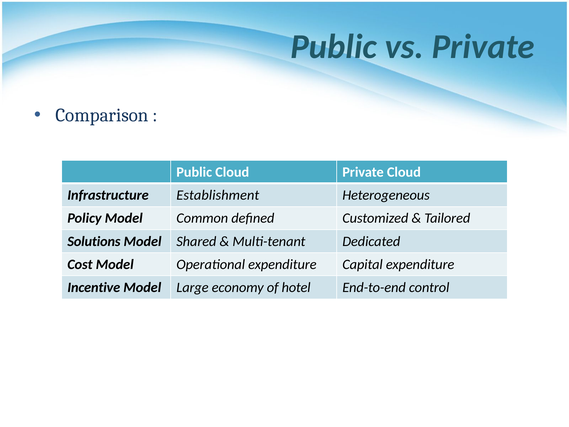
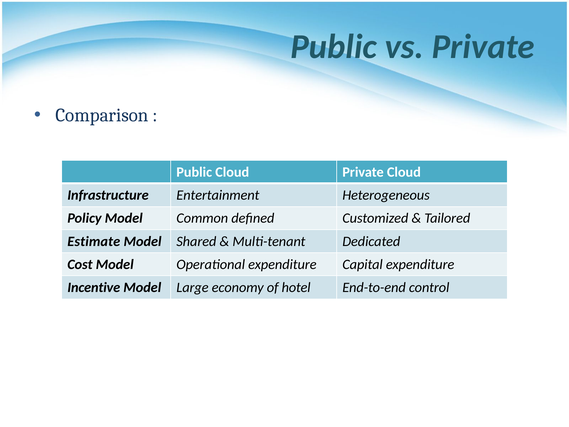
Establishment: Establishment -> Entertainment
Solutions: Solutions -> Estimate
